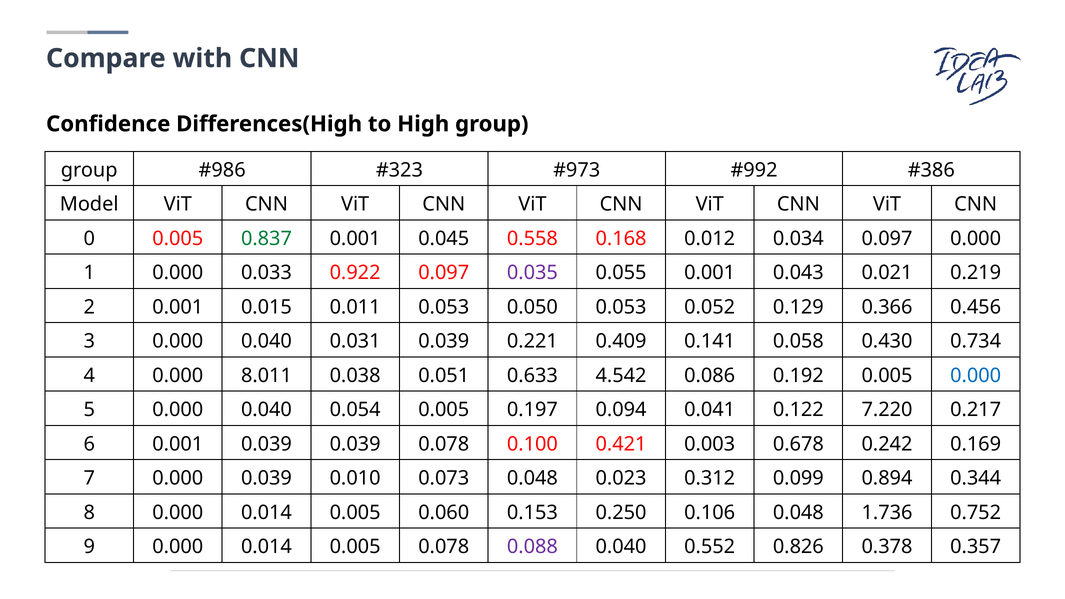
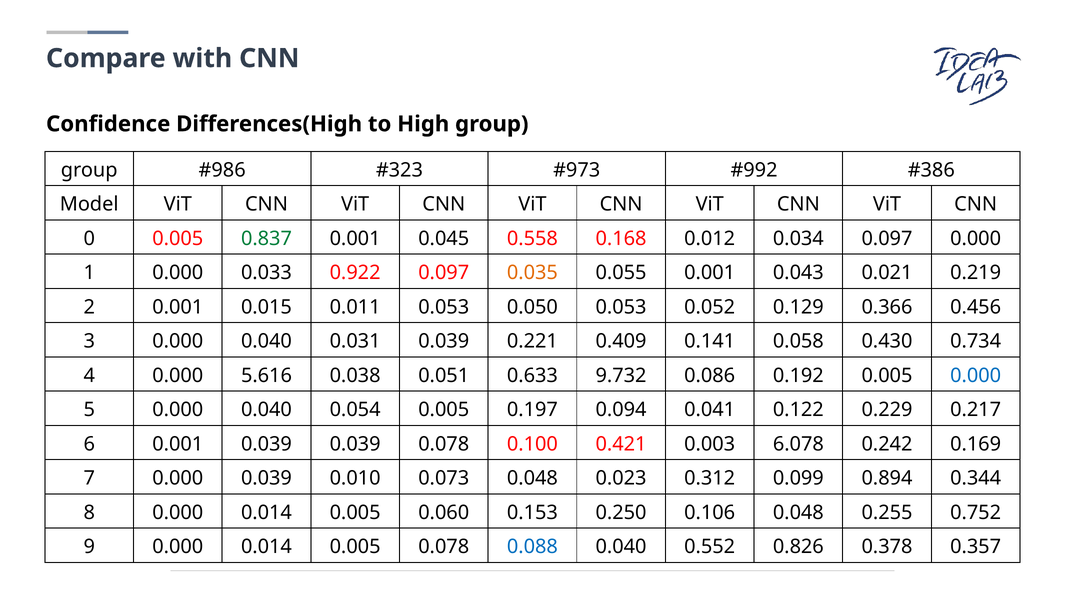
0.035 colour: purple -> orange
8.011: 8.011 -> 5.616
4.542: 4.542 -> 9.732
7.220: 7.220 -> 0.229
0.678: 0.678 -> 6.078
1.736: 1.736 -> 0.255
0.088 colour: purple -> blue
